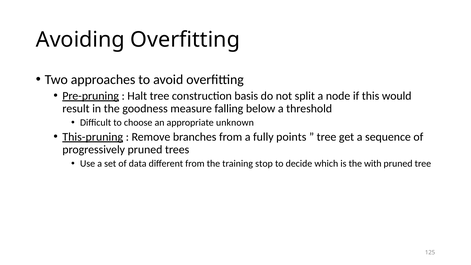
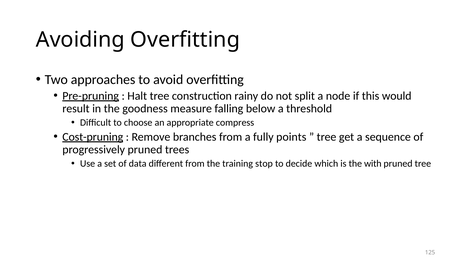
basis: basis -> rainy
unknown: unknown -> compress
This-pruning: This-pruning -> Cost-pruning
